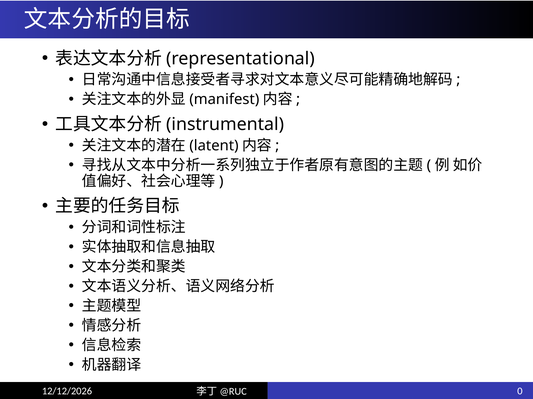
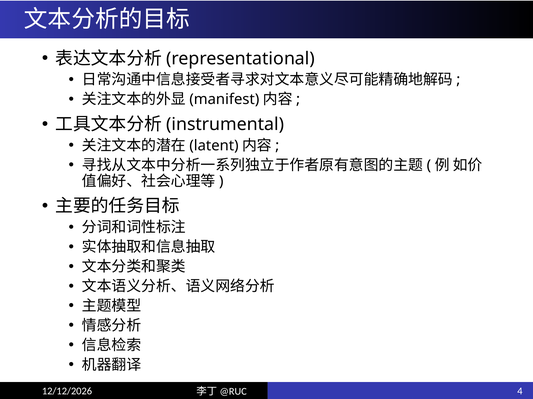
0: 0 -> 4
